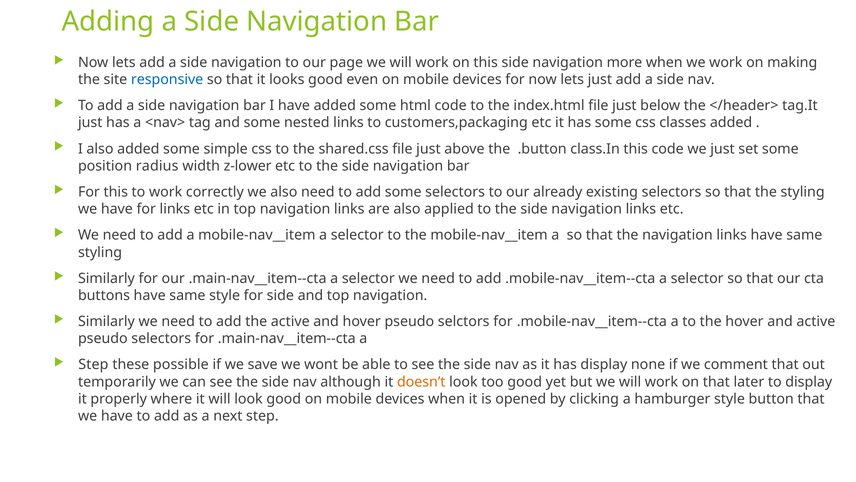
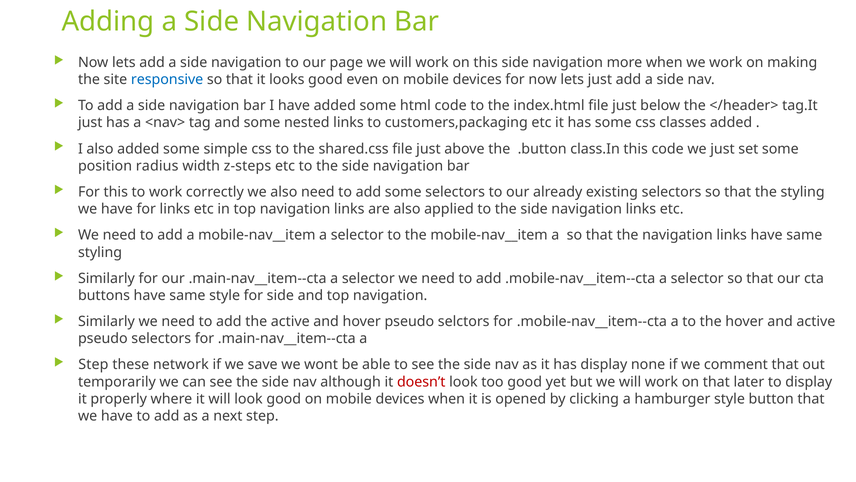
z-lower: z-lower -> z-steps
possible: possible -> network
doesn’t colour: orange -> red
